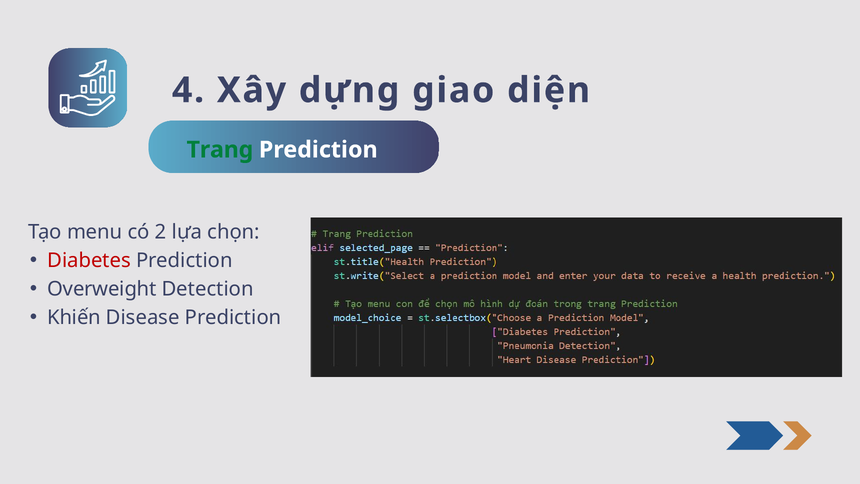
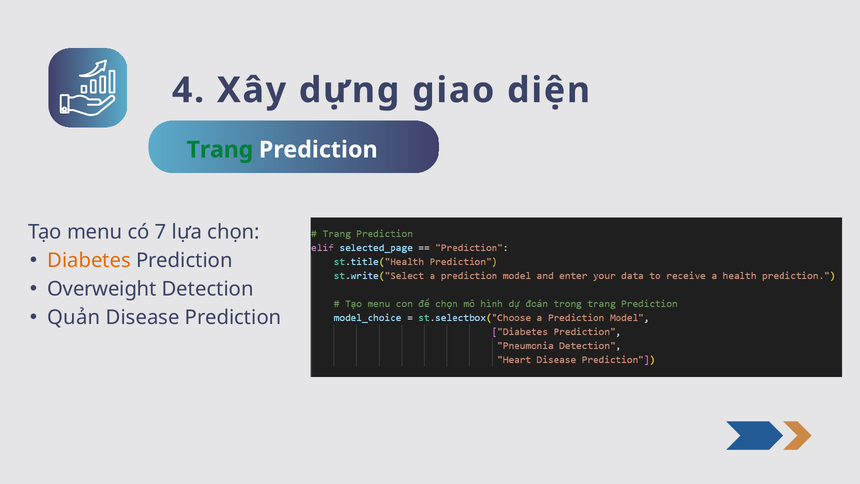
2: 2 -> 7
Diabetes colour: red -> orange
Khiến: Khiến -> Quản
